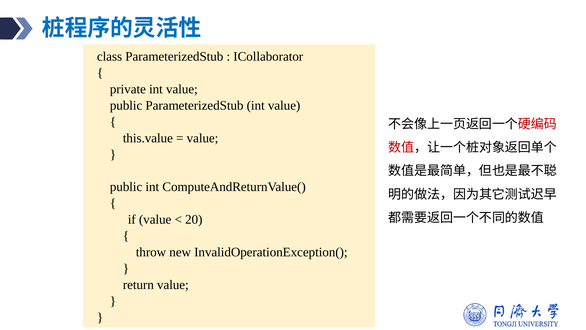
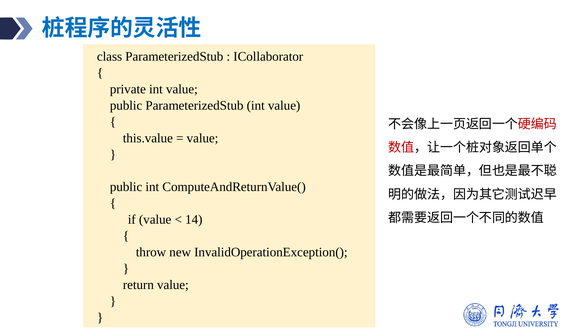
20: 20 -> 14
